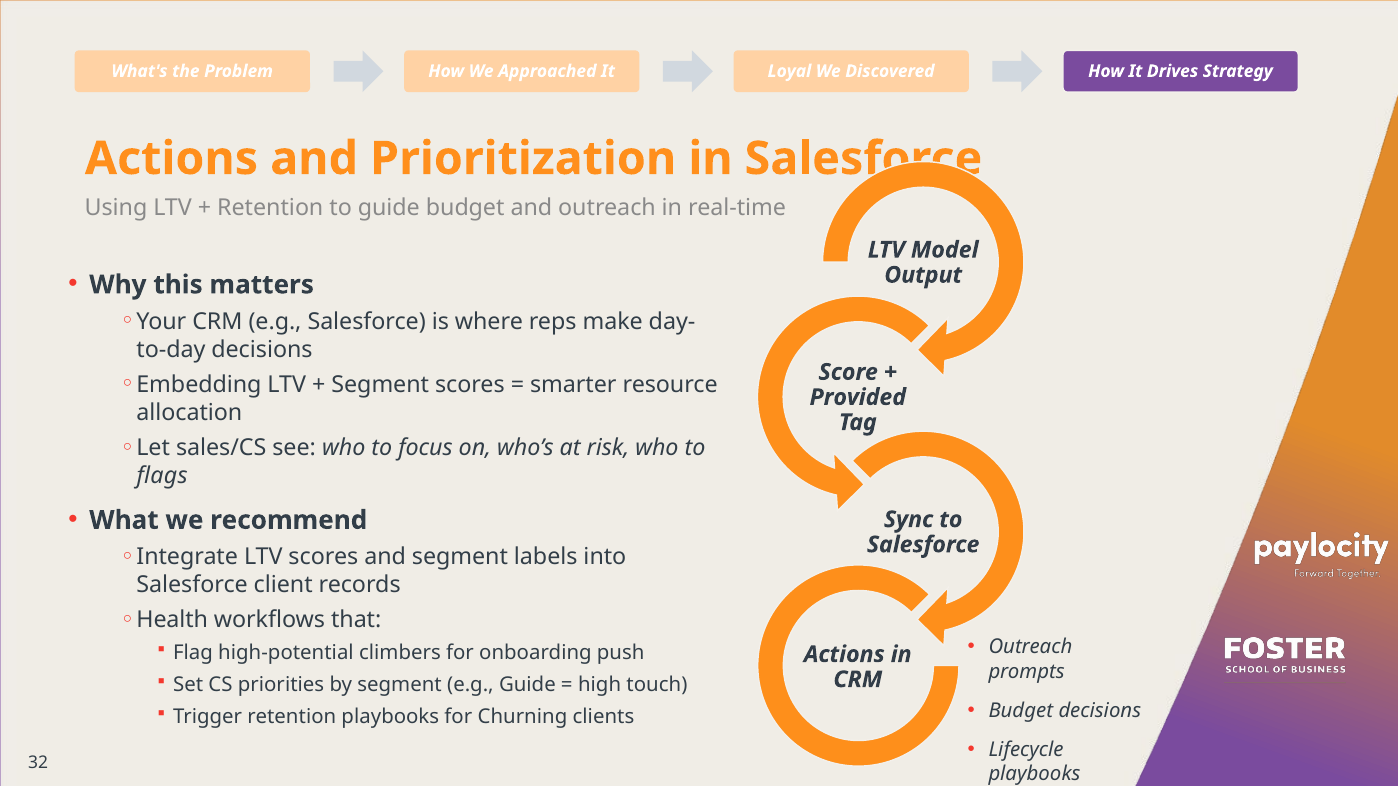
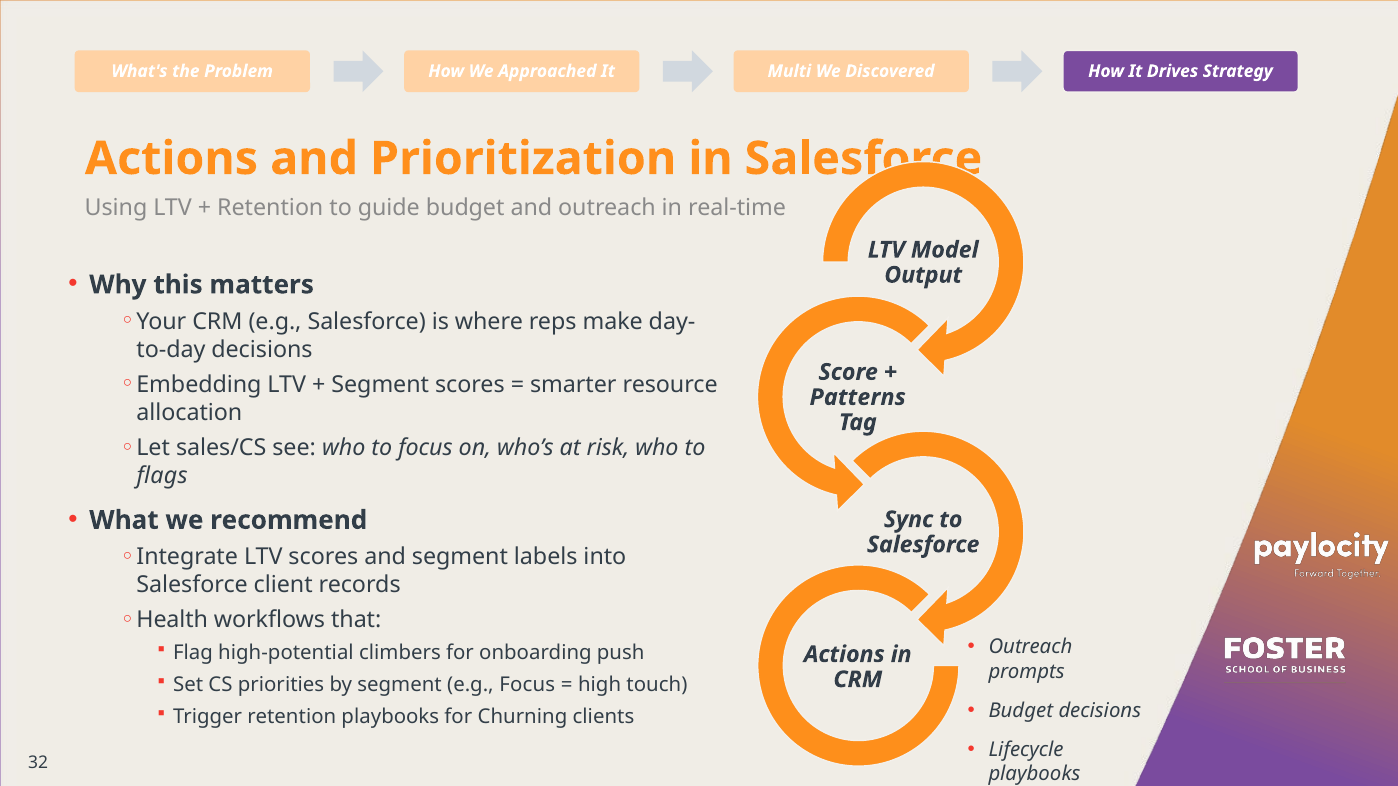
Loyal: Loyal -> Multi
Provided: Provided -> Patterns
e.g Guide: Guide -> Focus
